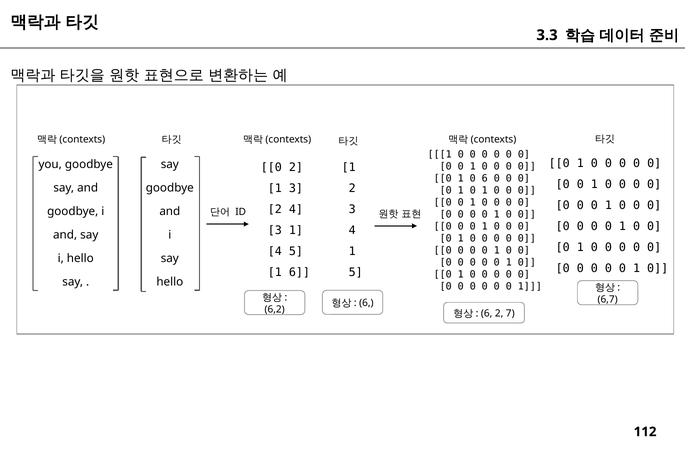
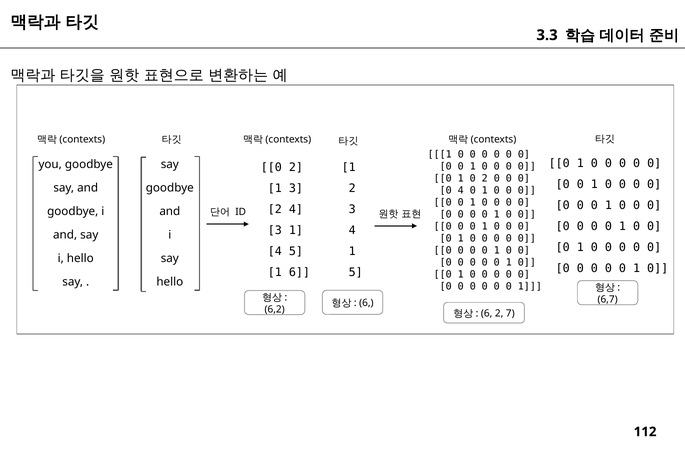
1 0 6: 6 -> 2
1 at (461, 190): 1 -> 4
